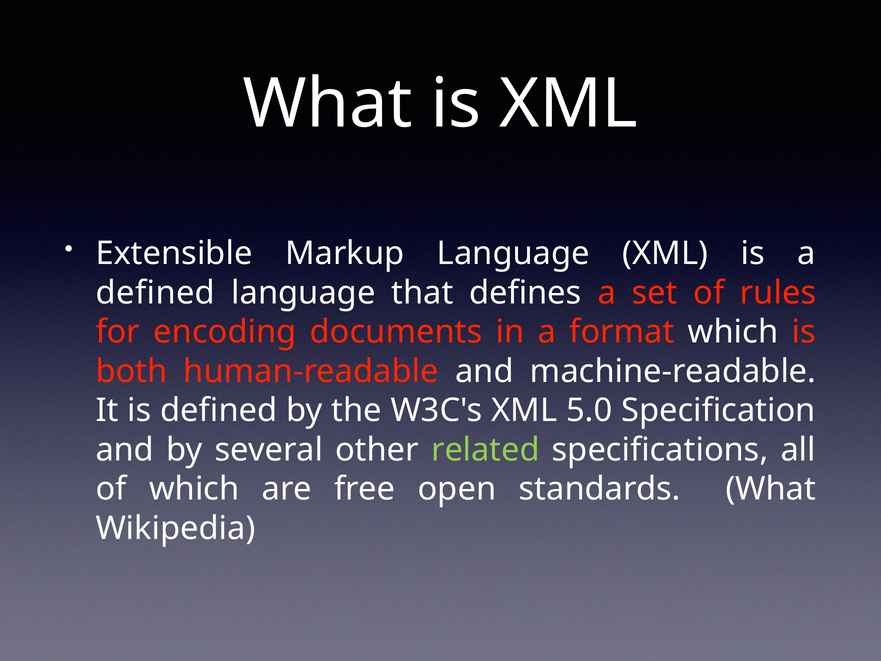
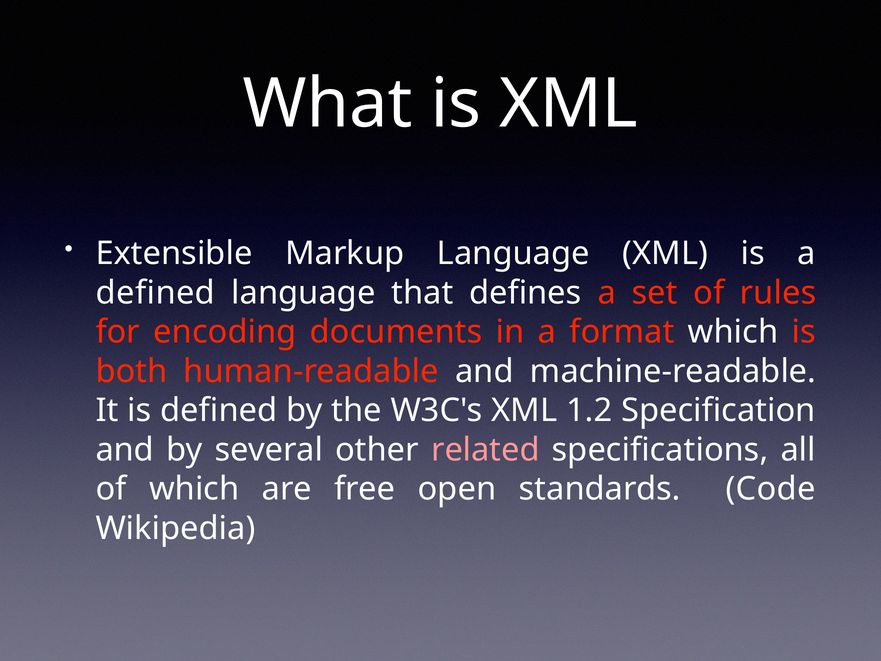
5.0: 5.0 -> 1.2
related colour: light green -> pink
standards What: What -> Code
